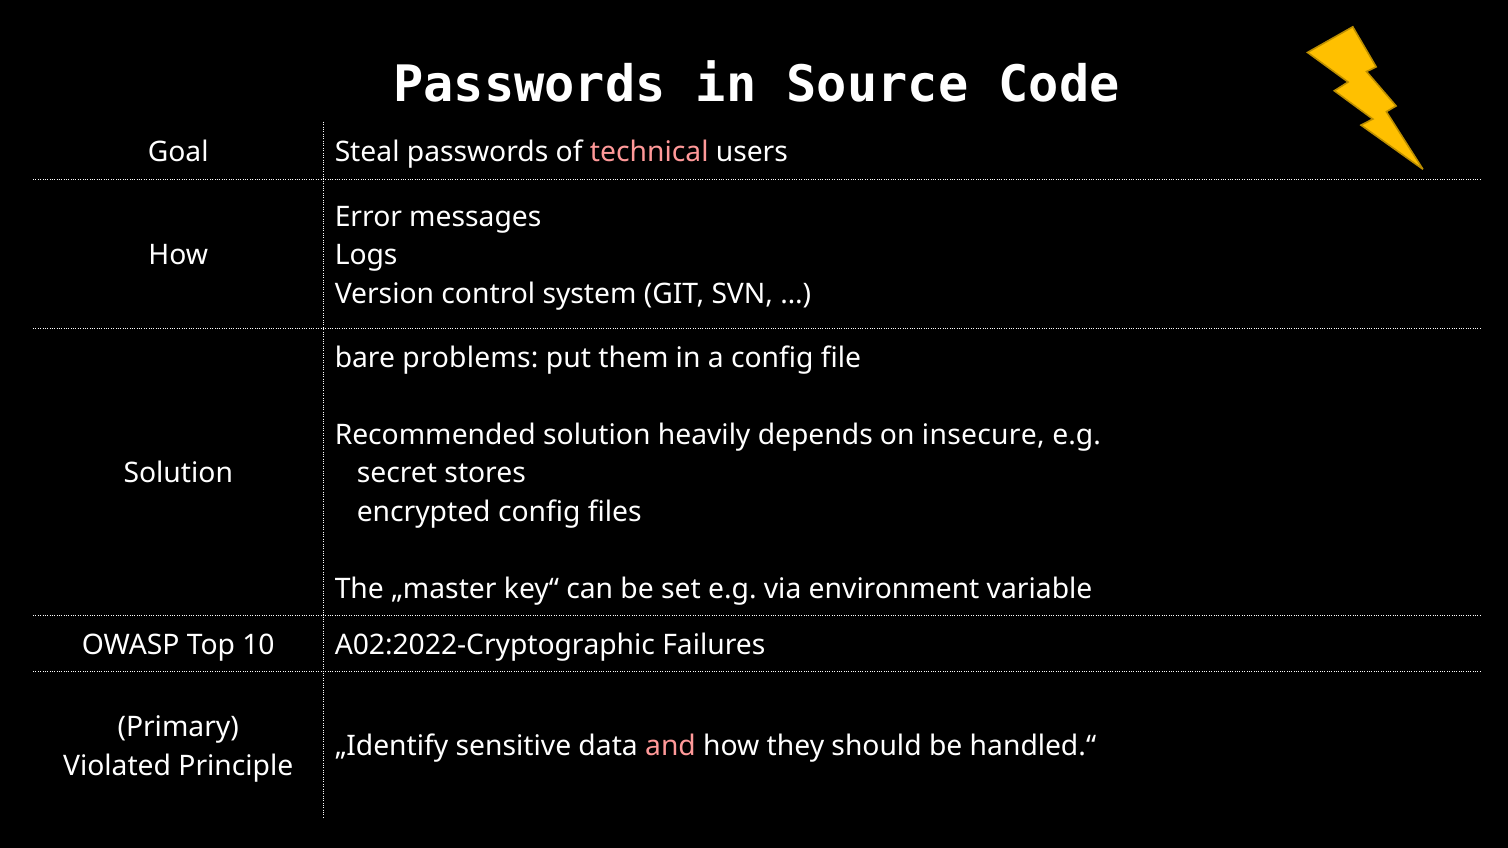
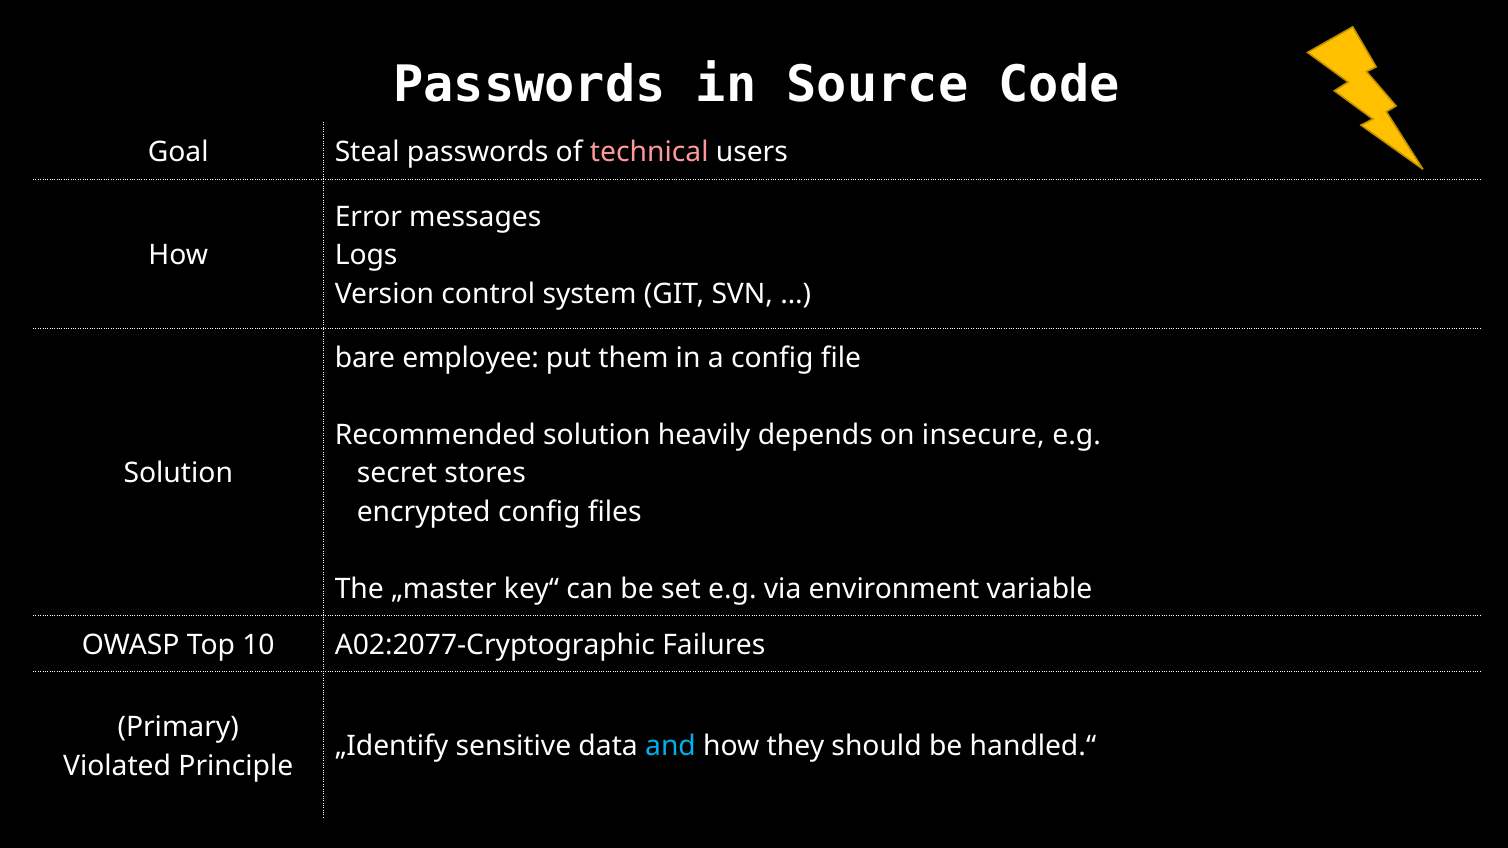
problems: problems -> employee
A02:2022-Cryptographic: A02:2022-Cryptographic -> A02:2077-Cryptographic
and colour: pink -> light blue
